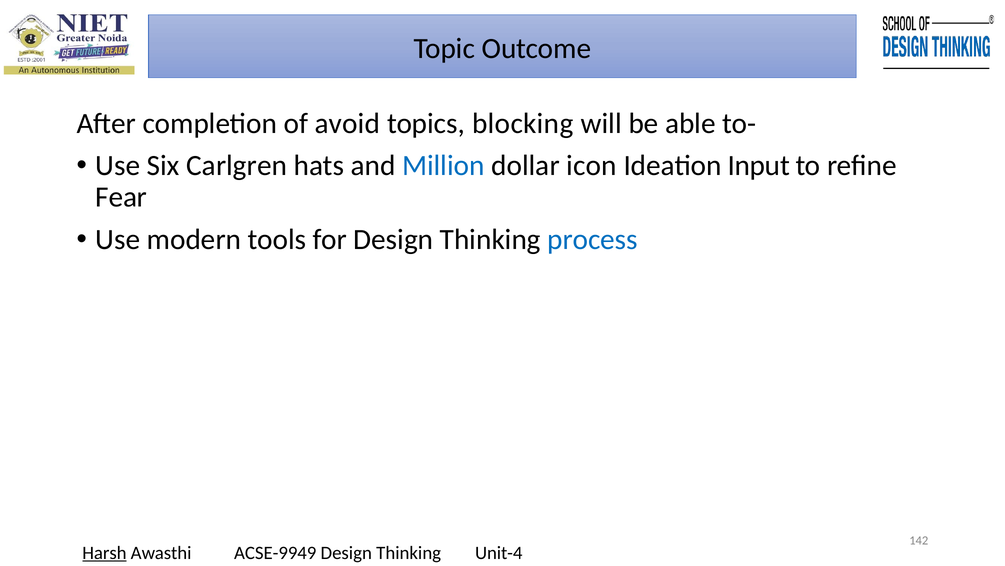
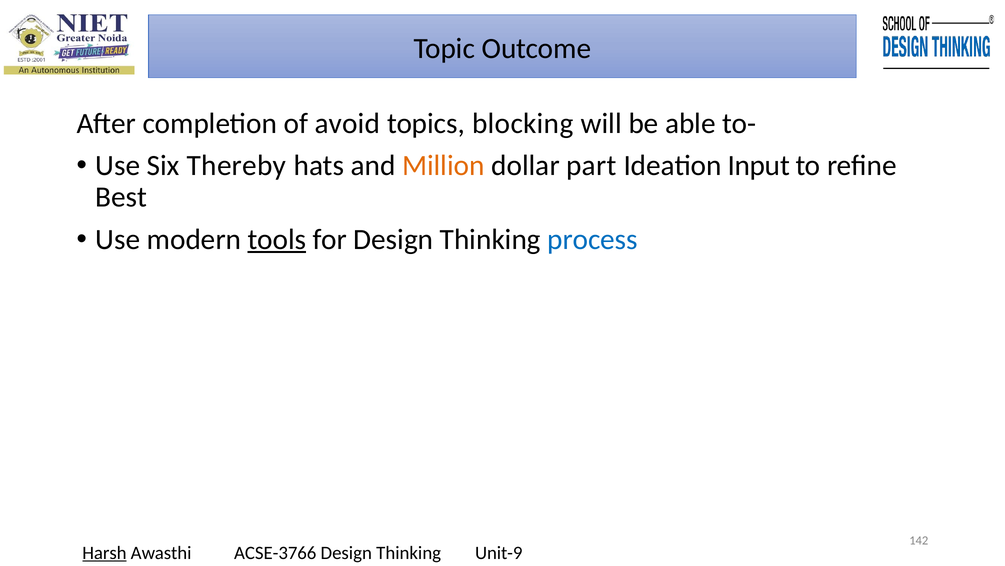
Carlgren: Carlgren -> Thereby
Million colour: blue -> orange
icon: icon -> part
Fear: Fear -> Best
tools underline: none -> present
ACSE-9949: ACSE-9949 -> ACSE-3766
Unit-4: Unit-4 -> Unit-9
